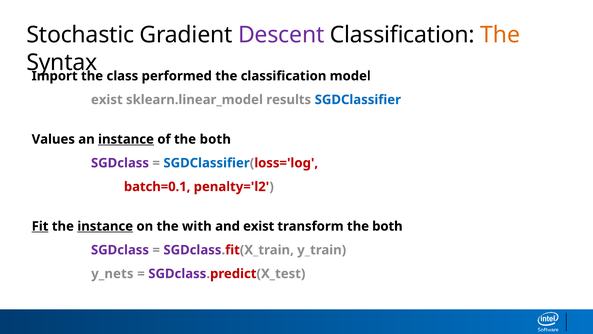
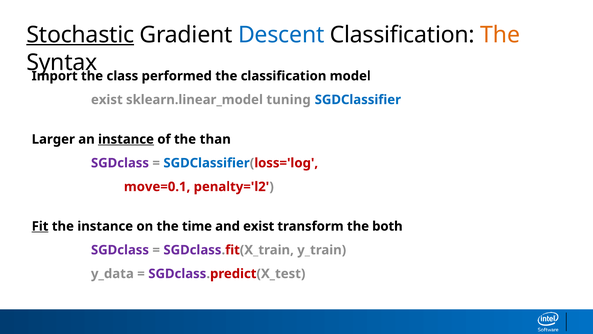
Stochastic underline: none -> present
Descent colour: purple -> blue
results: results -> tuning
Values: Values -> Larger
of the both: both -> than
batch=0.1: batch=0.1 -> move=0.1
instance at (105, 226) underline: present -> none
with: with -> time
y_nets: y_nets -> y_data
